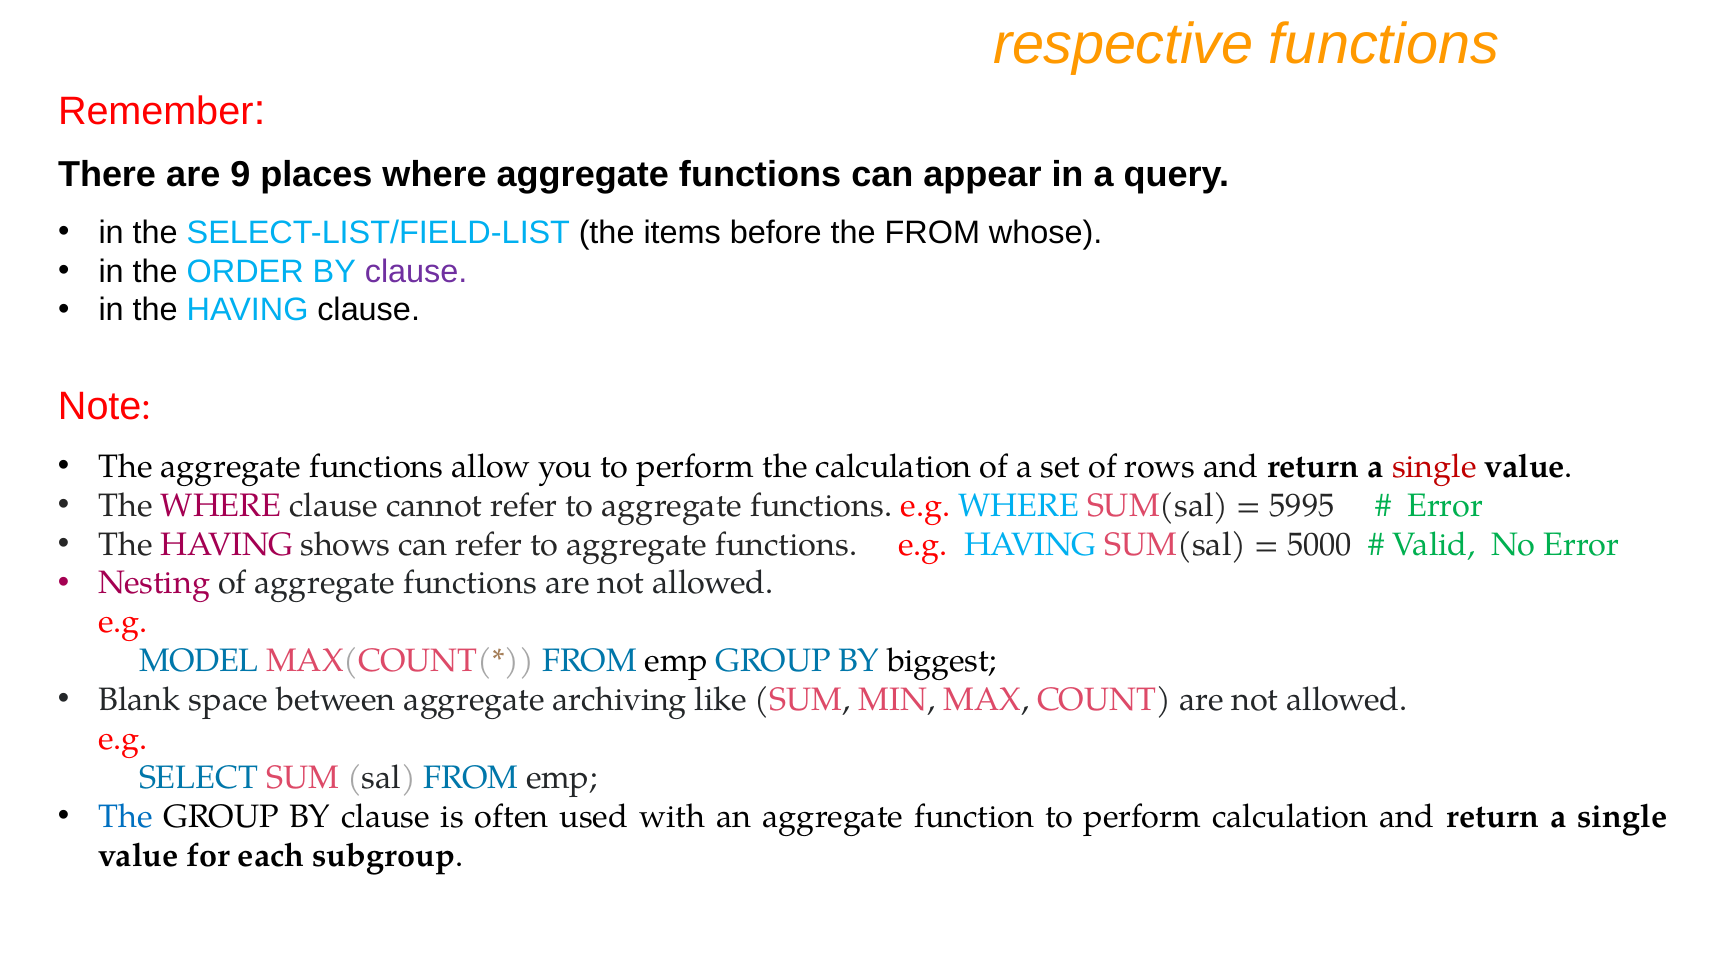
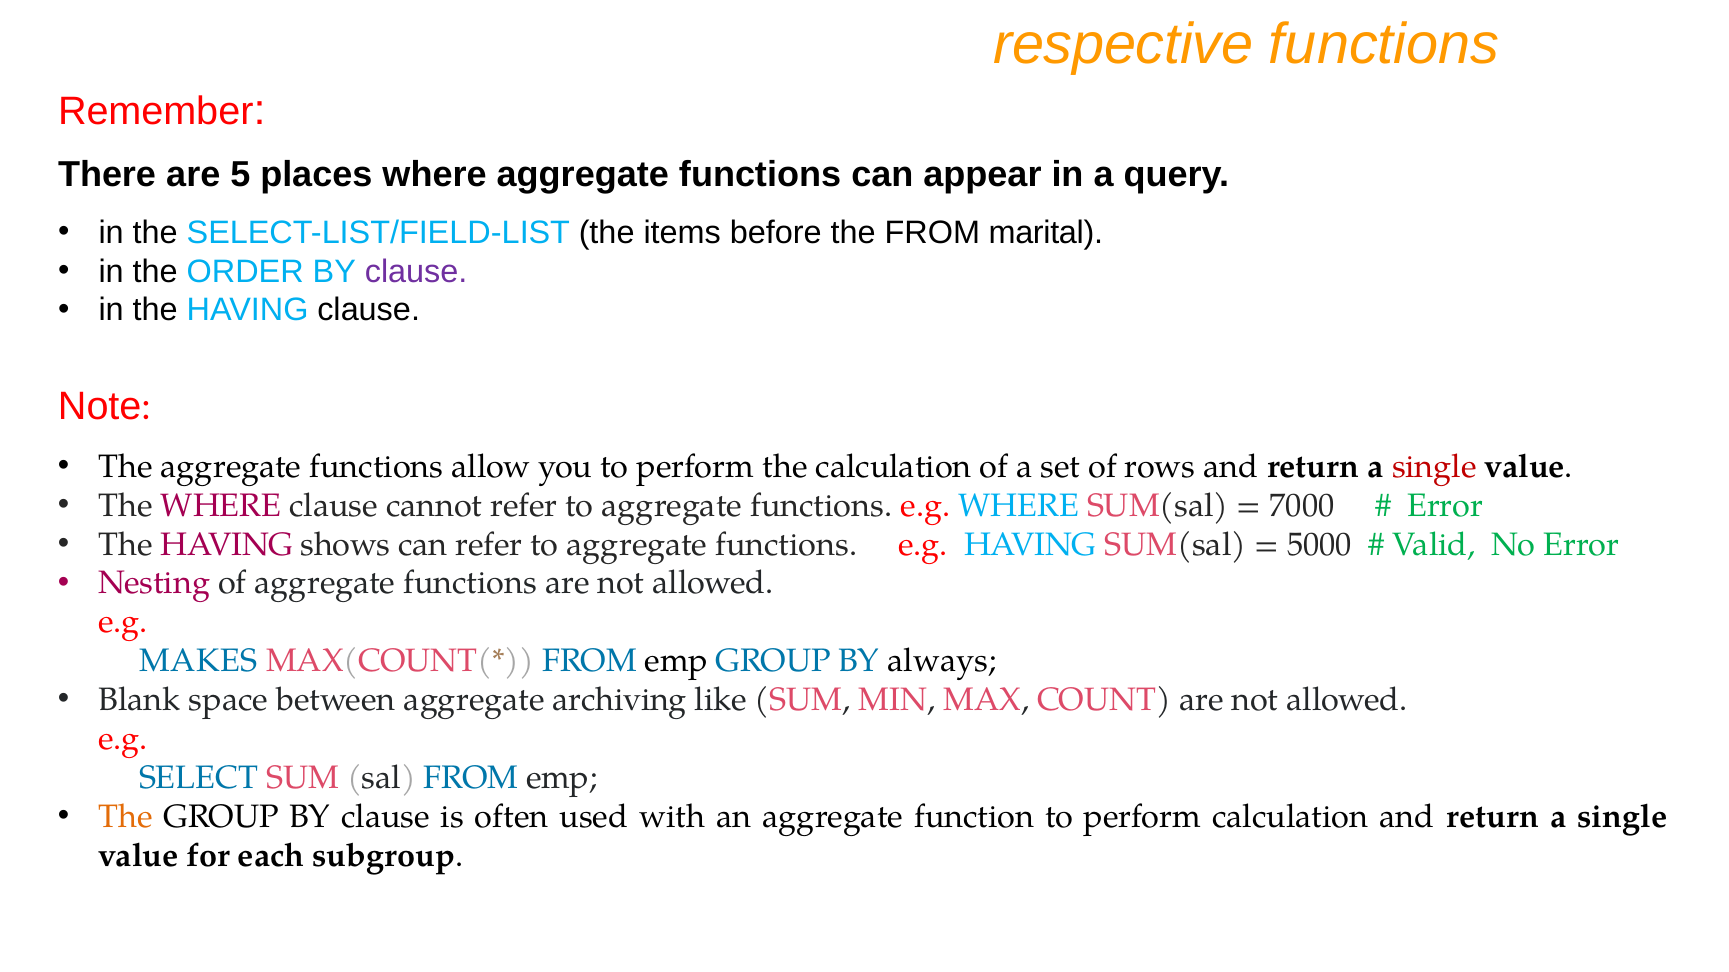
9: 9 -> 5
whose: whose -> marital
5995: 5995 -> 7000
MODEL: MODEL -> MAKES
biggest: biggest -> always
The at (126, 817) colour: blue -> orange
